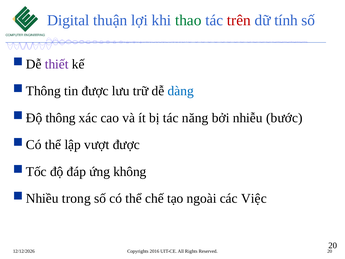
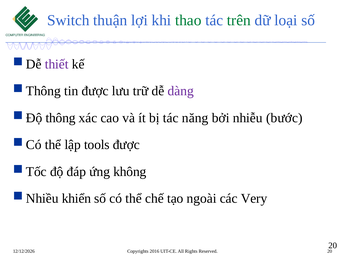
Digital: Digital -> Switch
trên colour: red -> green
tính: tính -> loại
dàng colour: blue -> purple
vượt: vượt -> tools
trong: trong -> khiển
Việc: Việc -> Very
